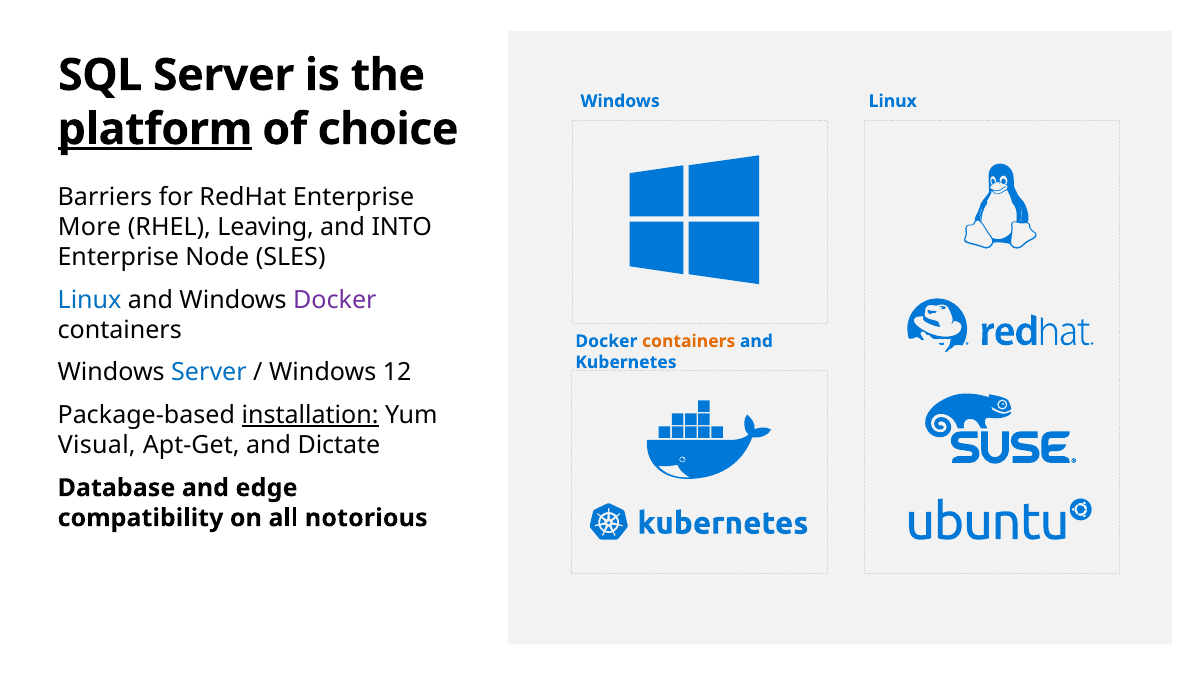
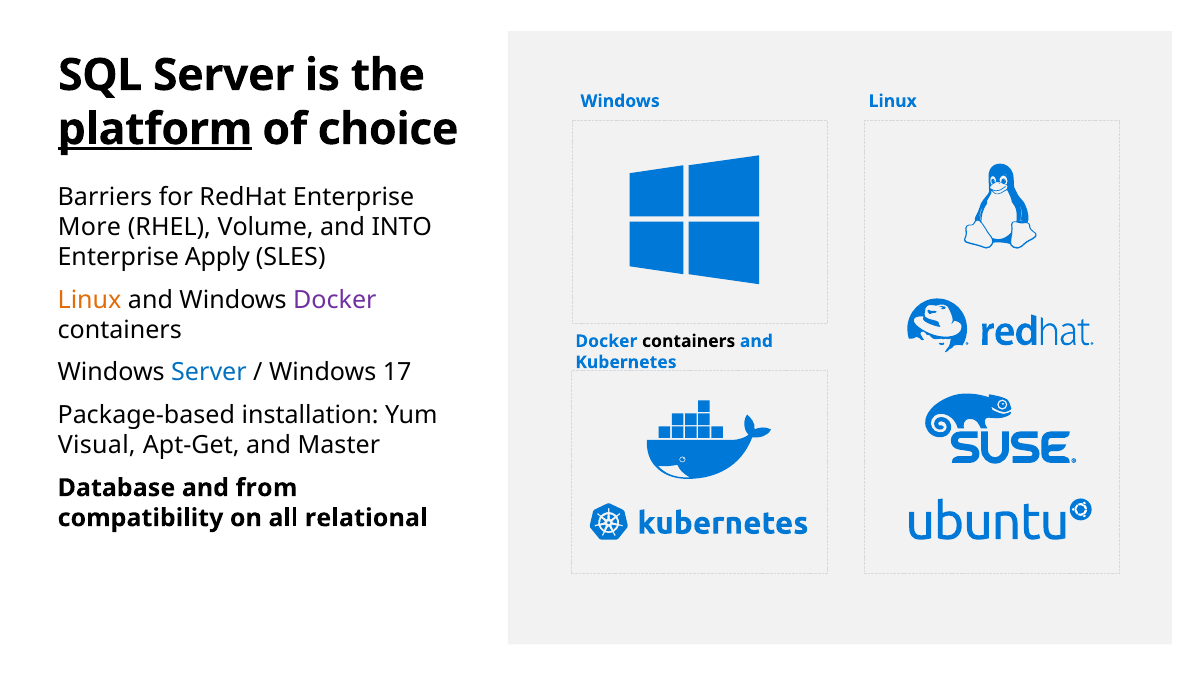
Leaving: Leaving -> Volume
Node: Node -> Apply
Linux at (90, 300) colour: blue -> orange
containers at (689, 341) colour: orange -> black
12: 12 -> 17
installation underline: present -> none
Dictate: Dictate -> Master
edge: edge -> from
notorious: notorious -> relational
